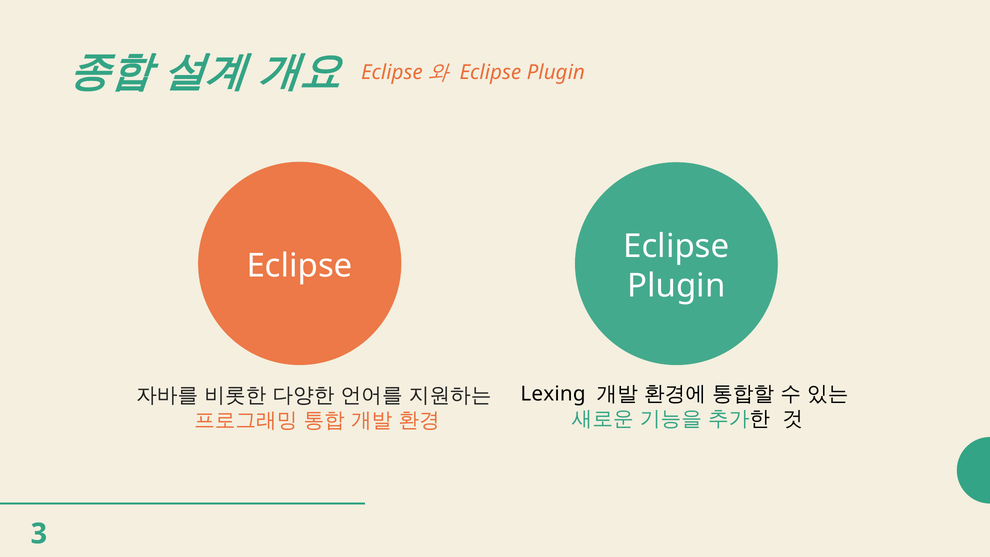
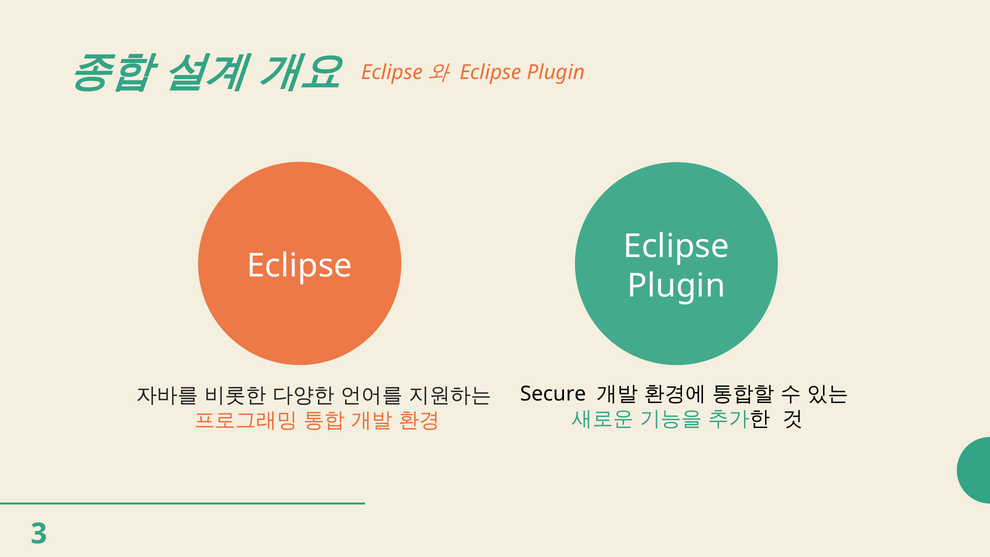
Lexing: Lexing -> Secure
